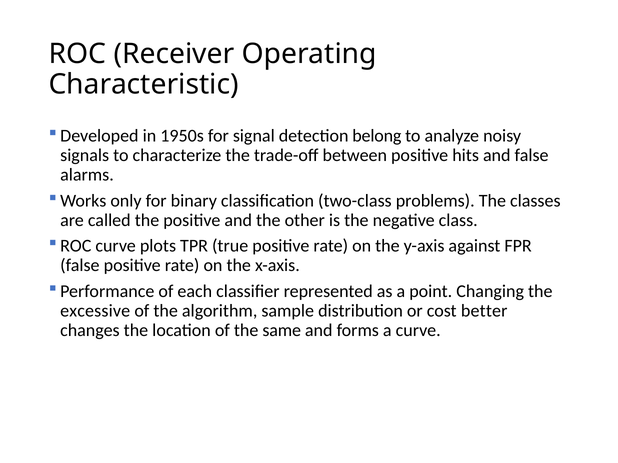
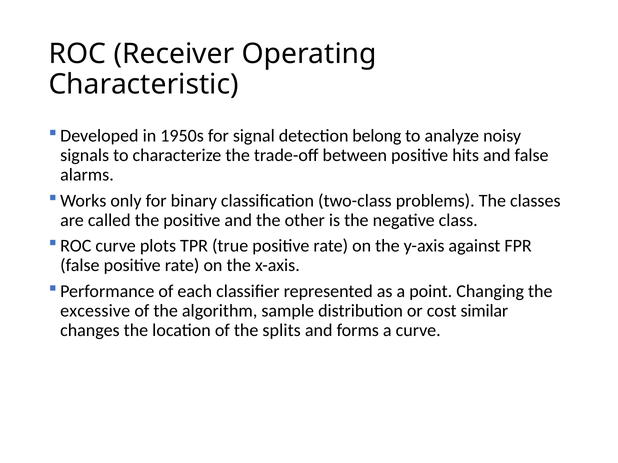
better: better -> similar
same: same -> splits
